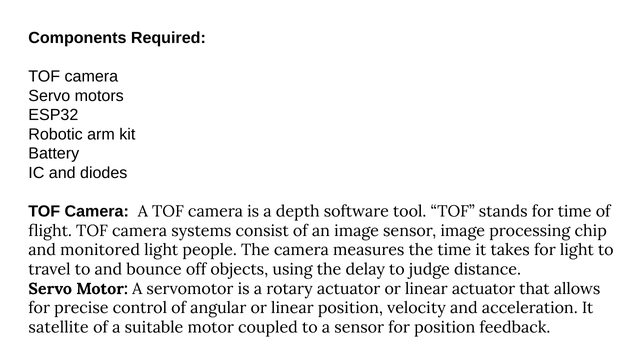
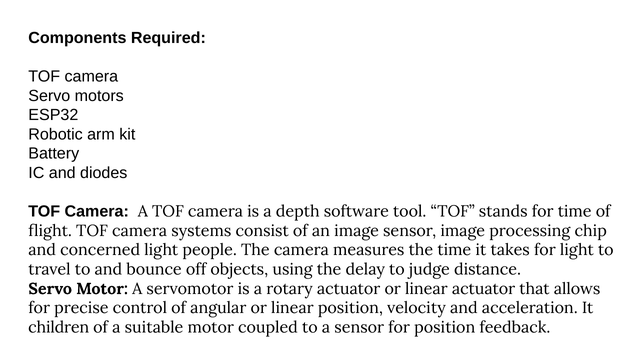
monitored: monitored -> concerned
satellite: satellite -> children
